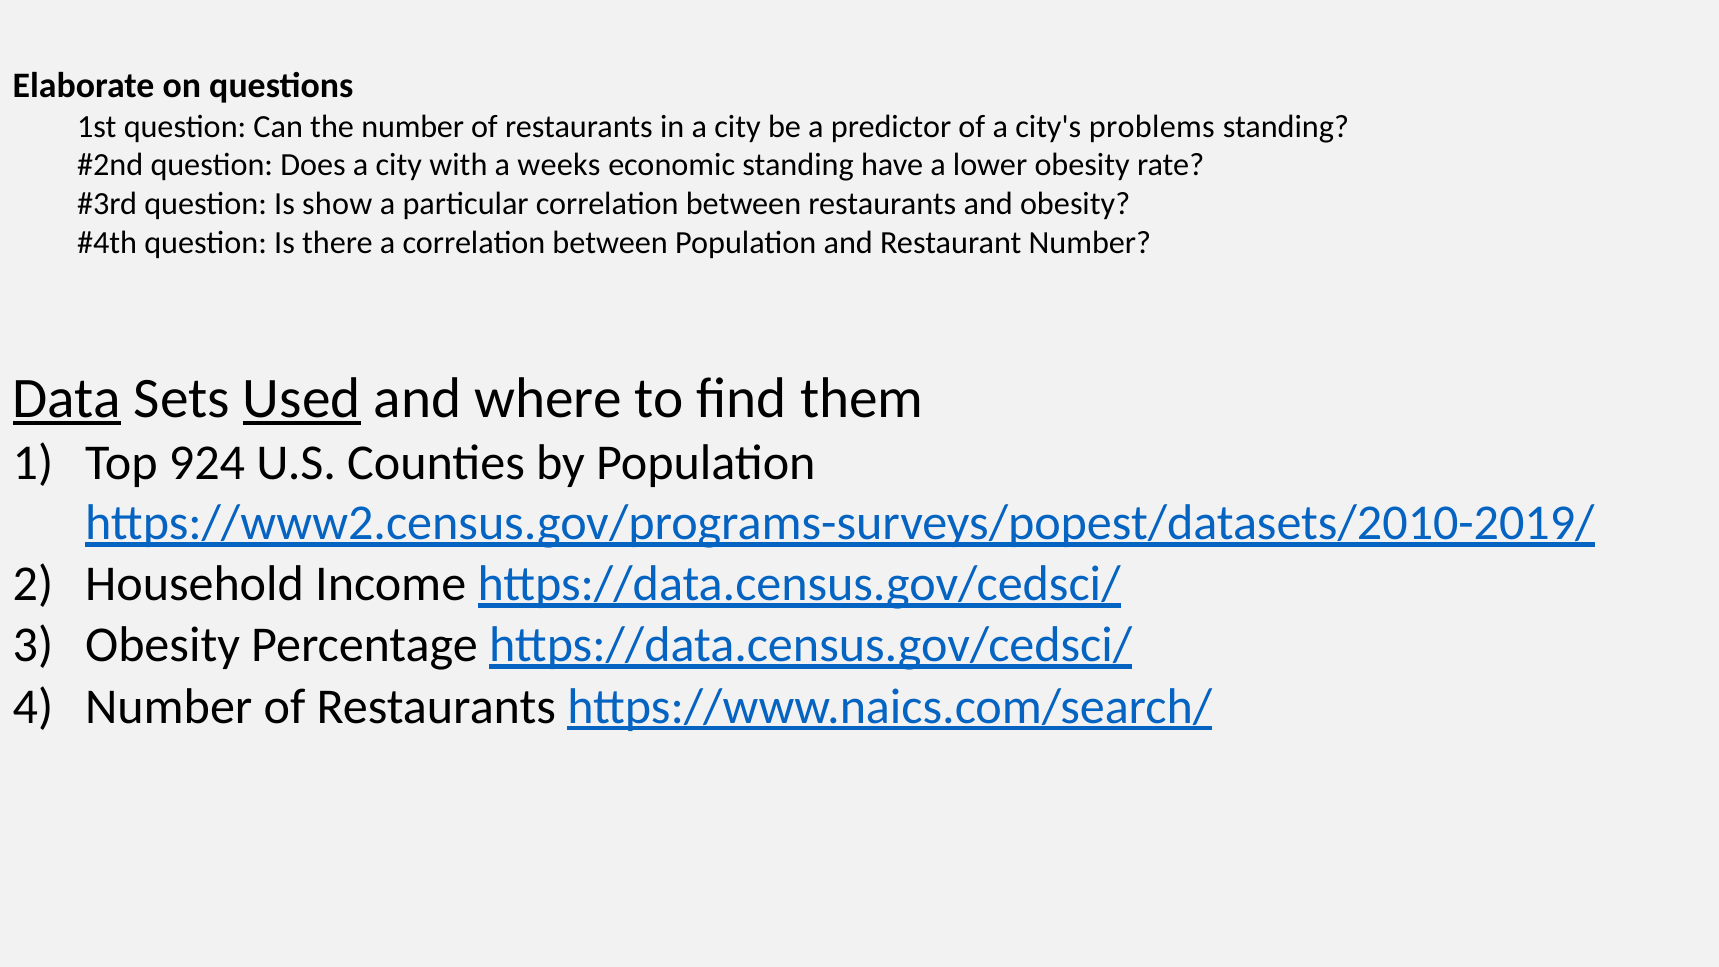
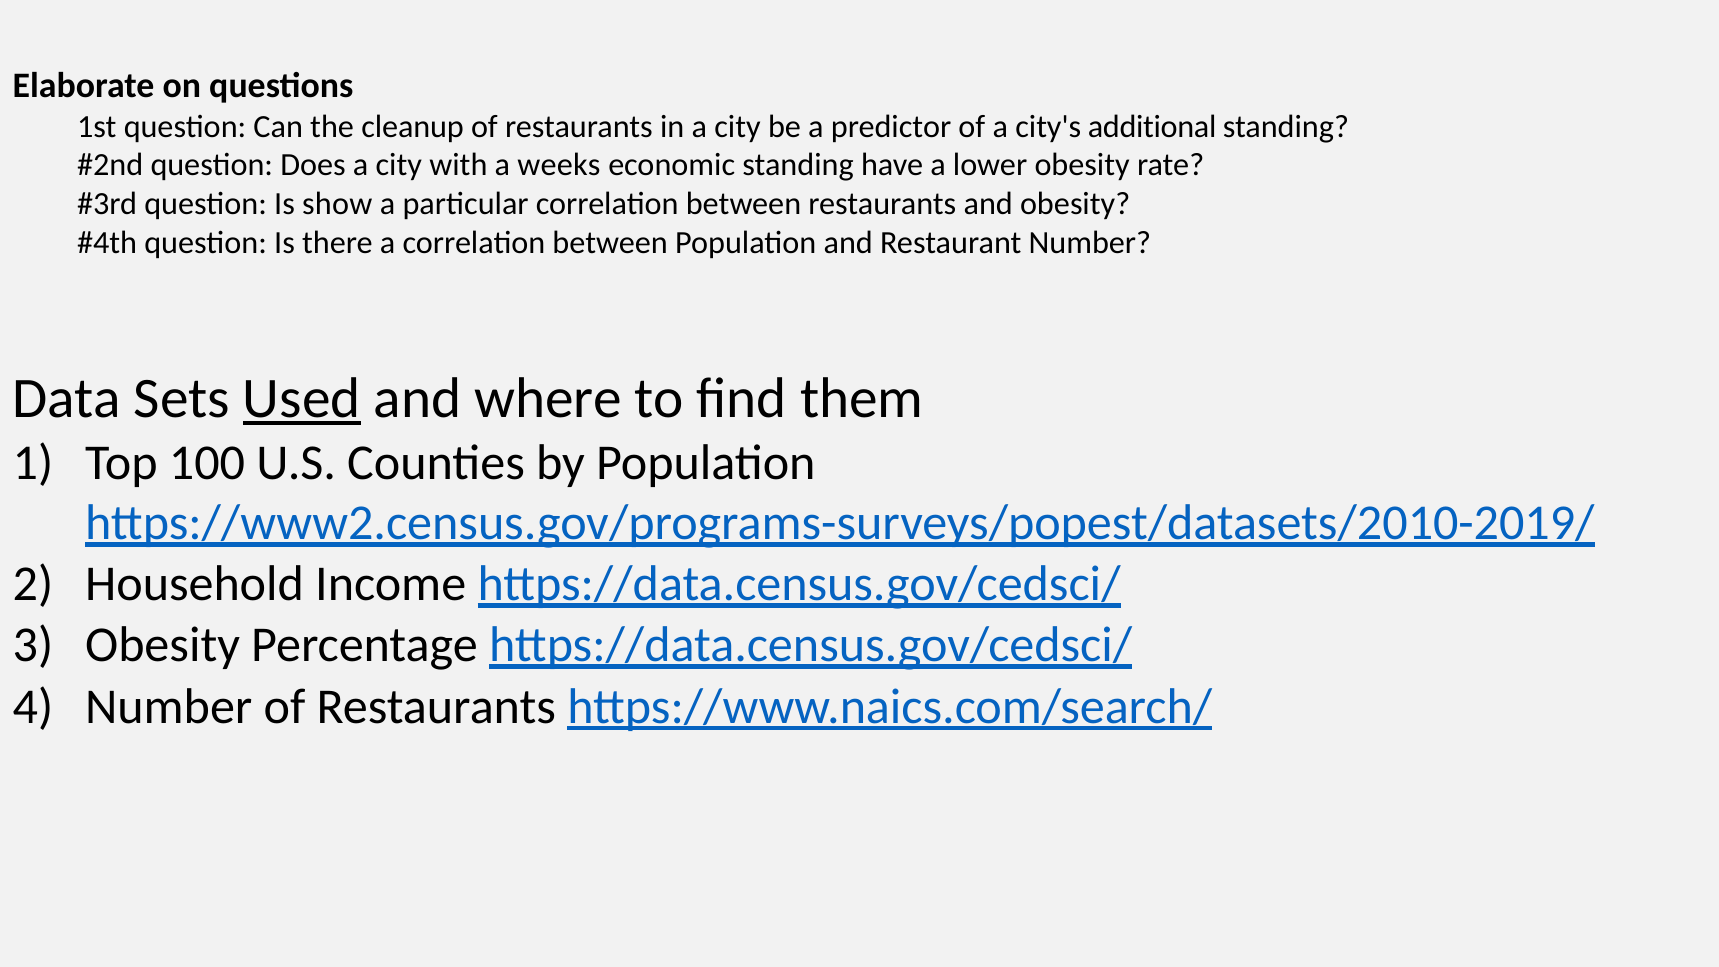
the number: number -> cleanup
problems: problems -> additional
Data underline: present -> none
924: 924 -> 100
